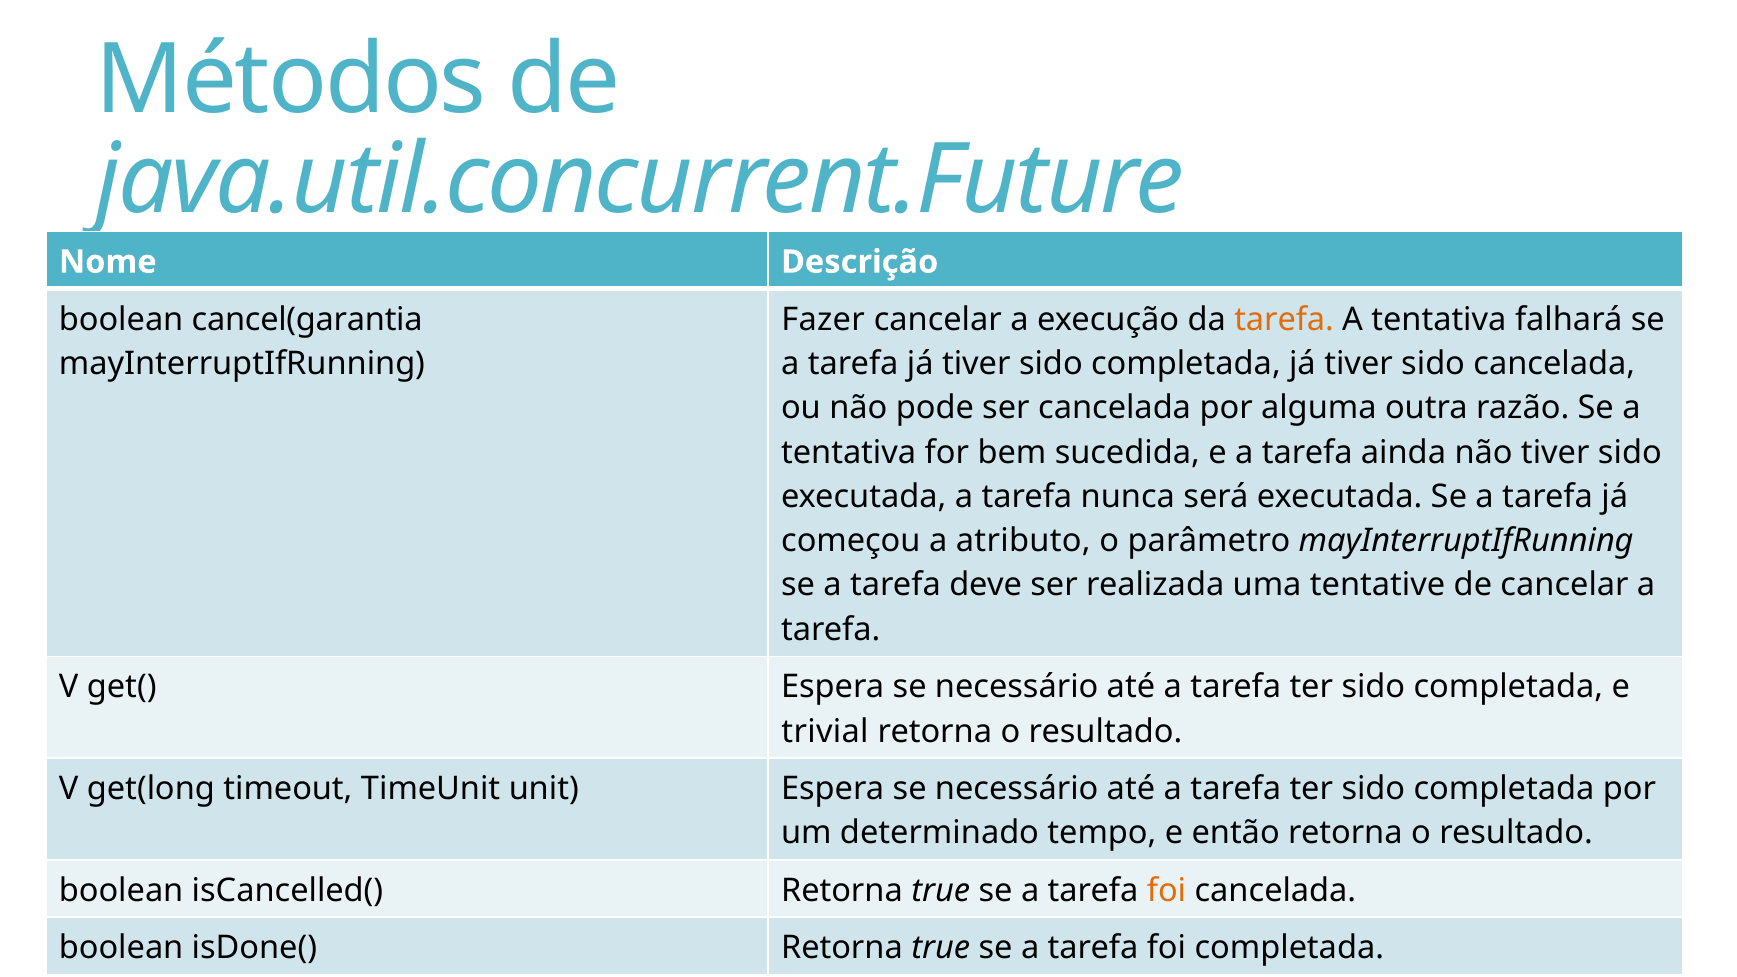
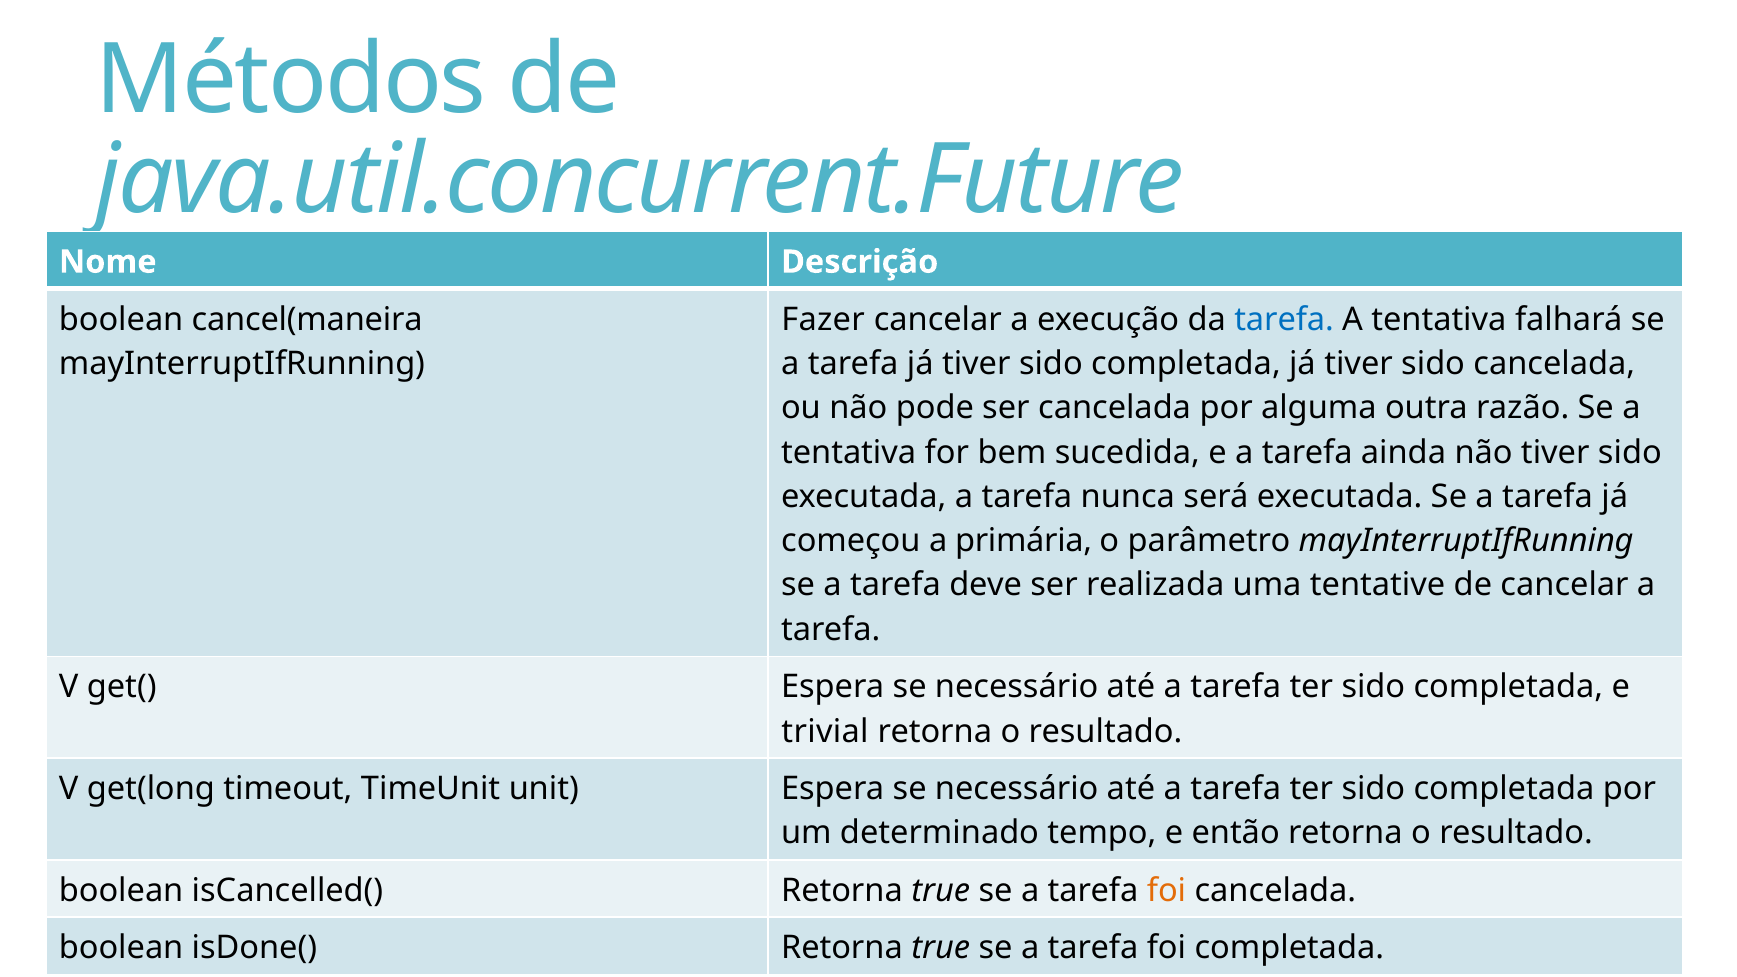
cancel(garantia: cancel(garantia -> cancel(maneira
tarefa at (1284, 319) colour: orange -> blue
atributo: atributo -> primária
